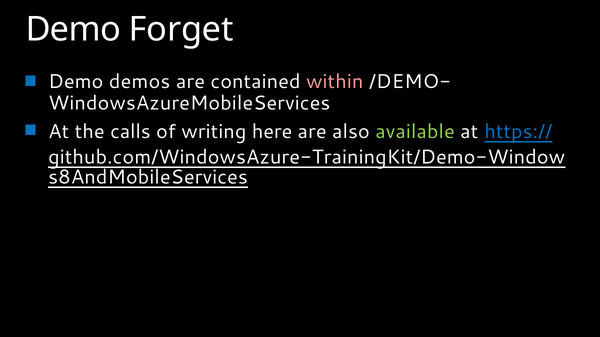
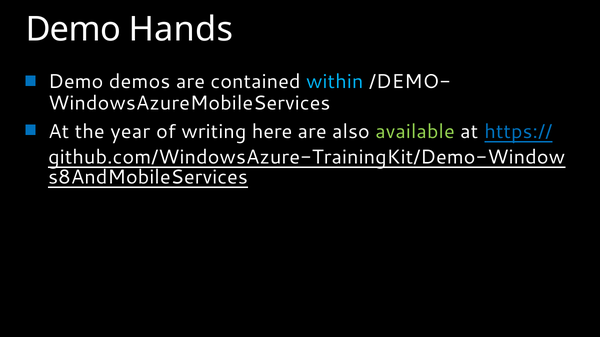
Forget: Forget -> Hands
within colour: pink -> light blue
calls: calls -> year
